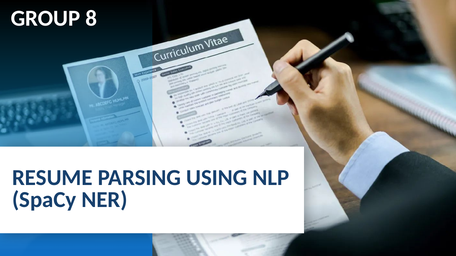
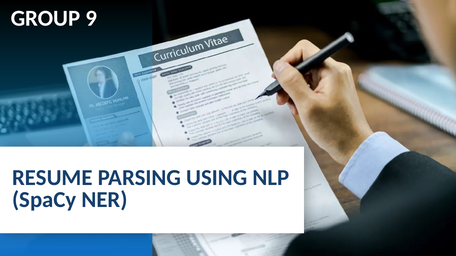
8: 8 -> 9
